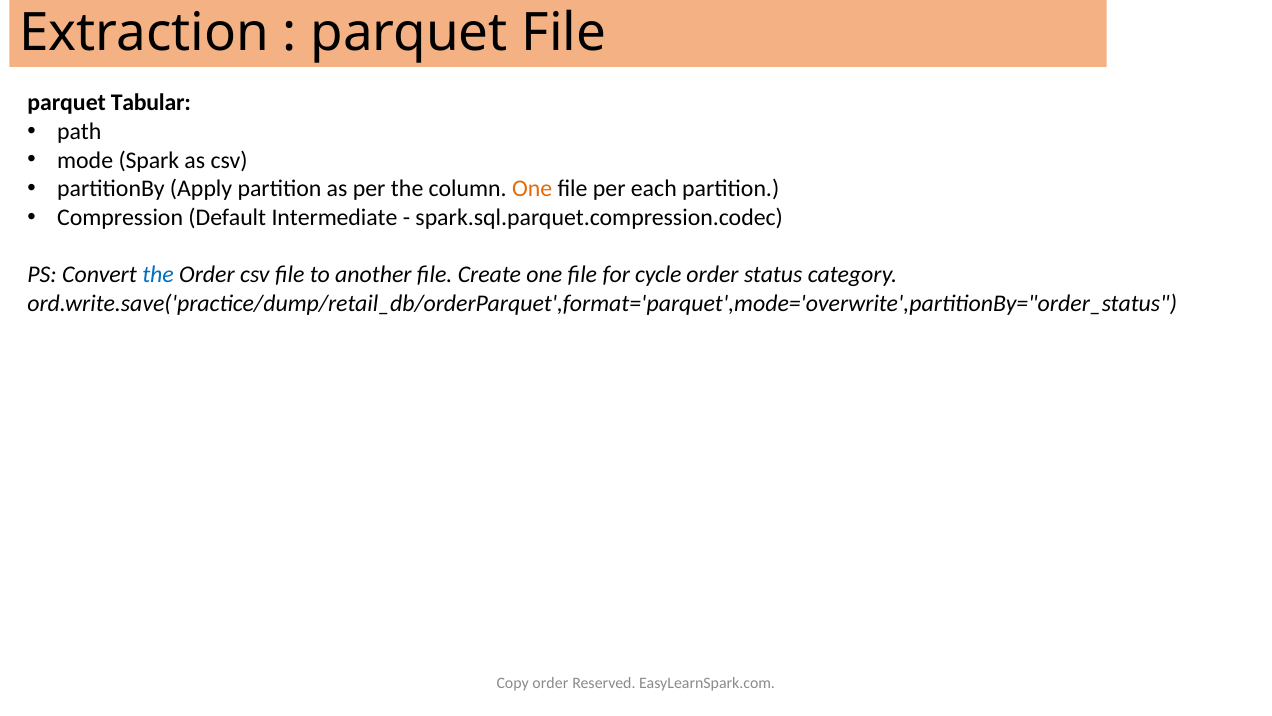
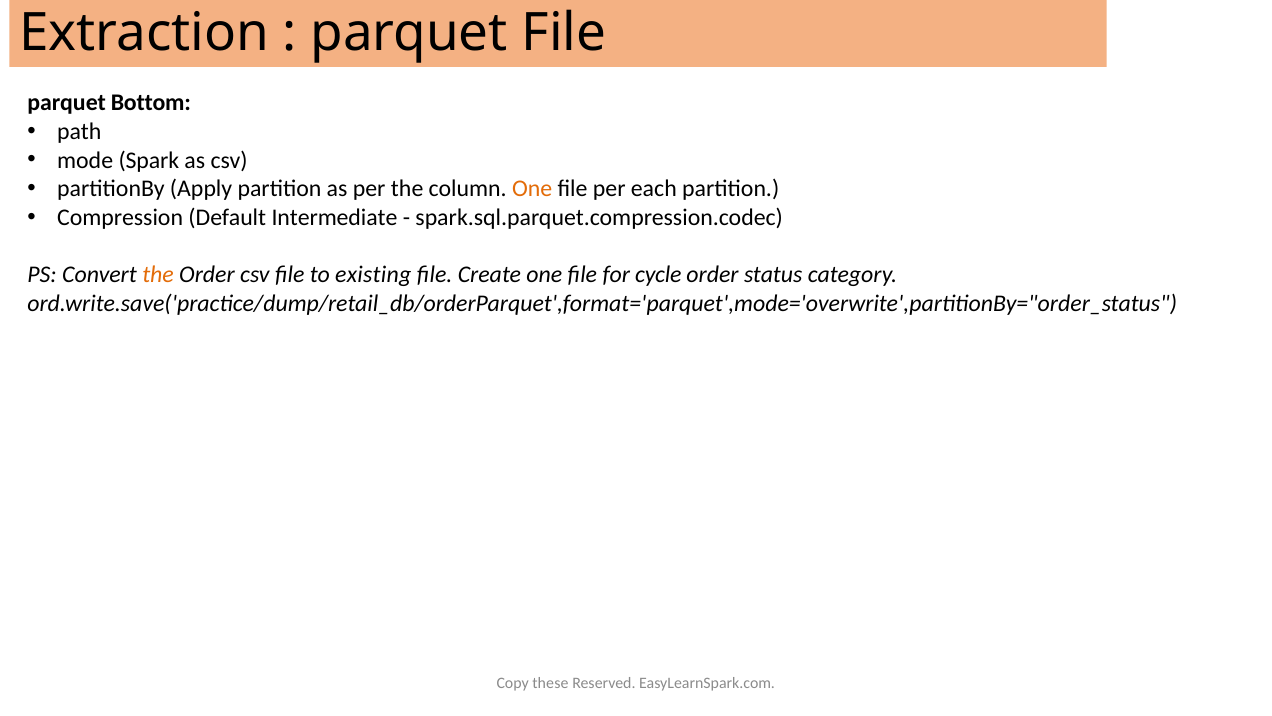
Tabular: Tabular -> Bottom
the at (158, 275) colour: blue -> orange
another: another -> existing
Copy order: order -> these
